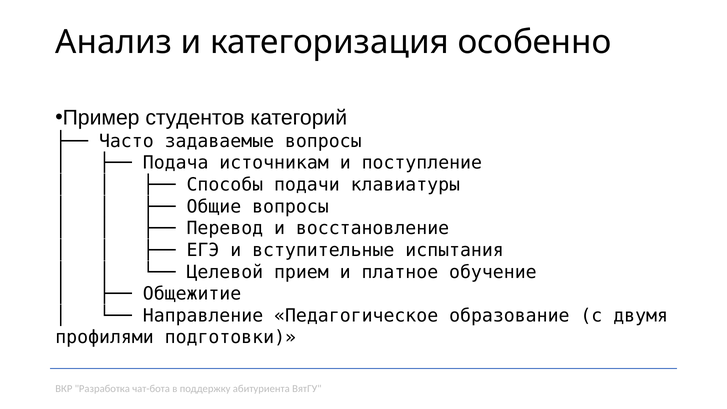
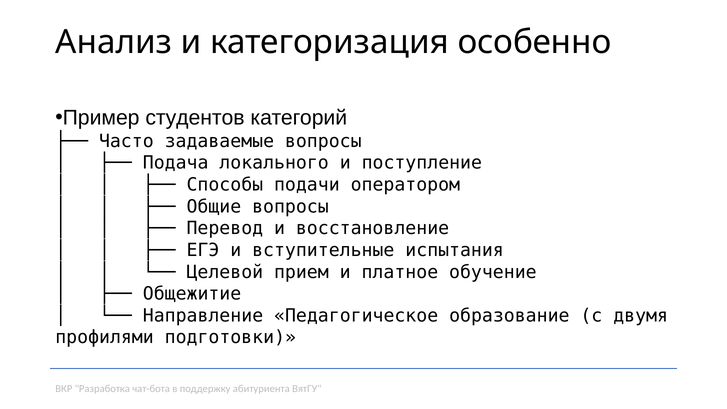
источникам: источникам -> локального
клавиатуры: клавиатуры -> оператором
